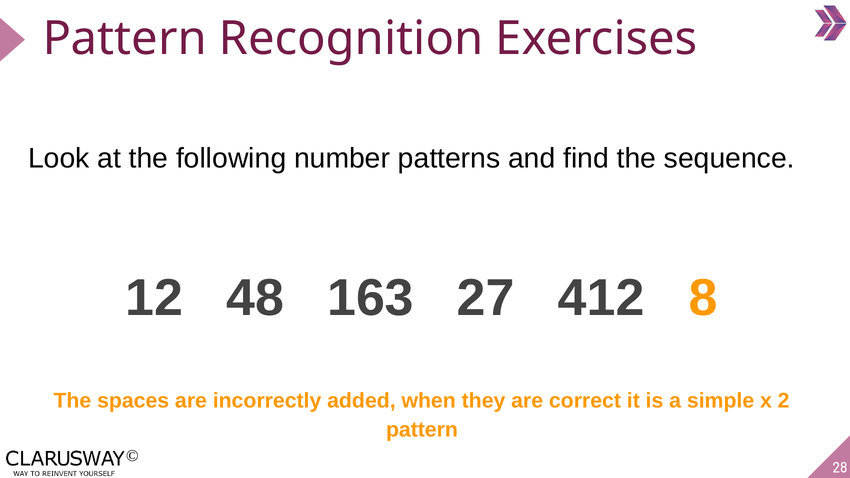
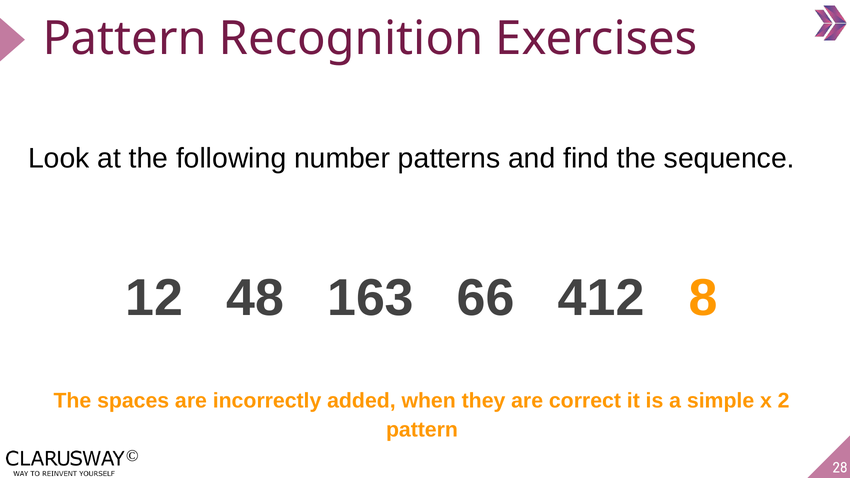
27: 27 -> 66
